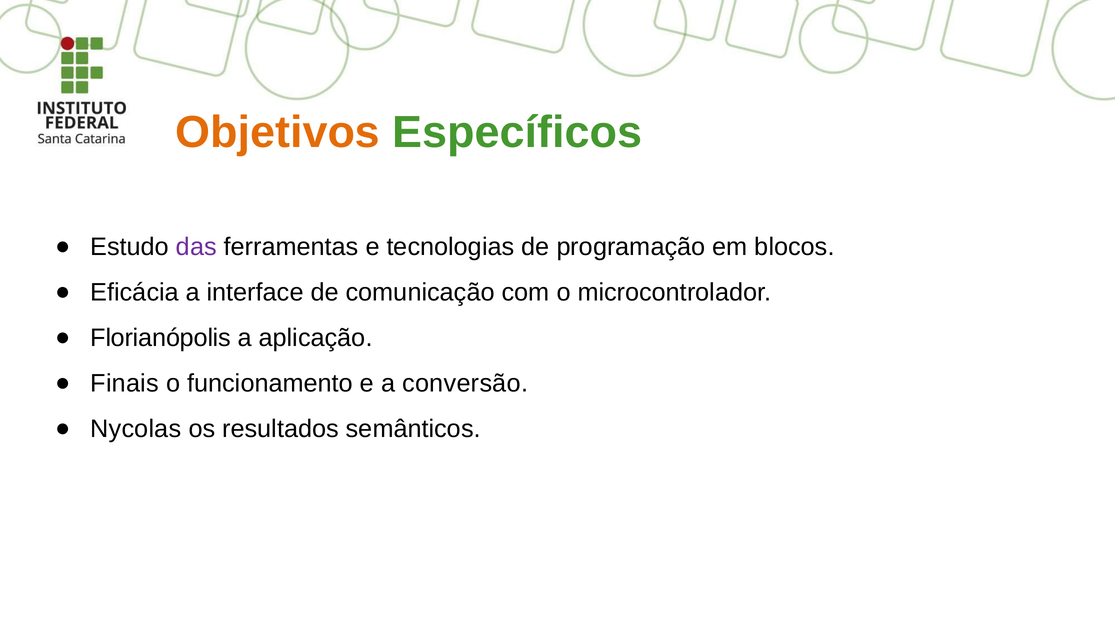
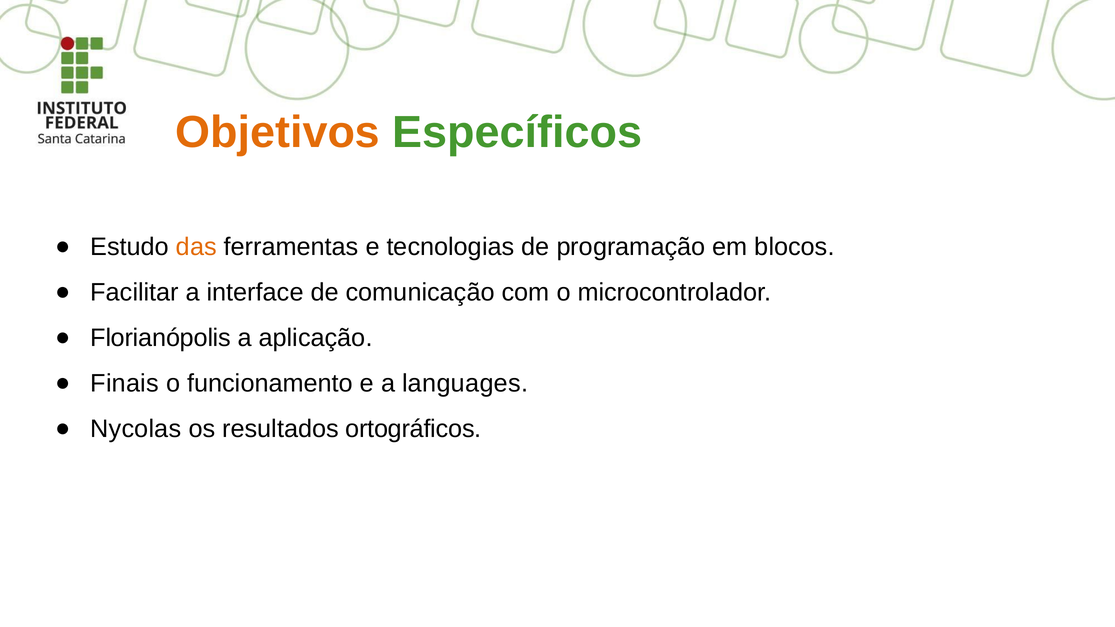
das colour: purple -> orange
Eficácia: Eficácia -> Facilitar
conversão: conversão -> languages
semânticos: semânticos -> ortográficos
